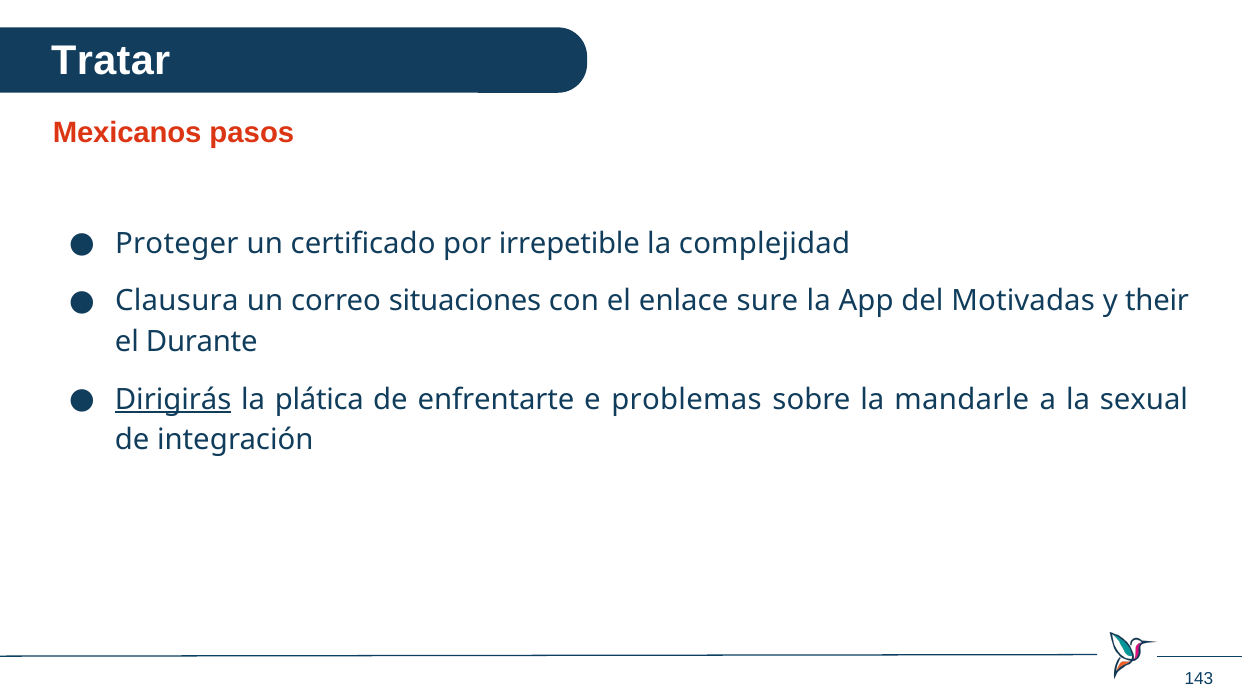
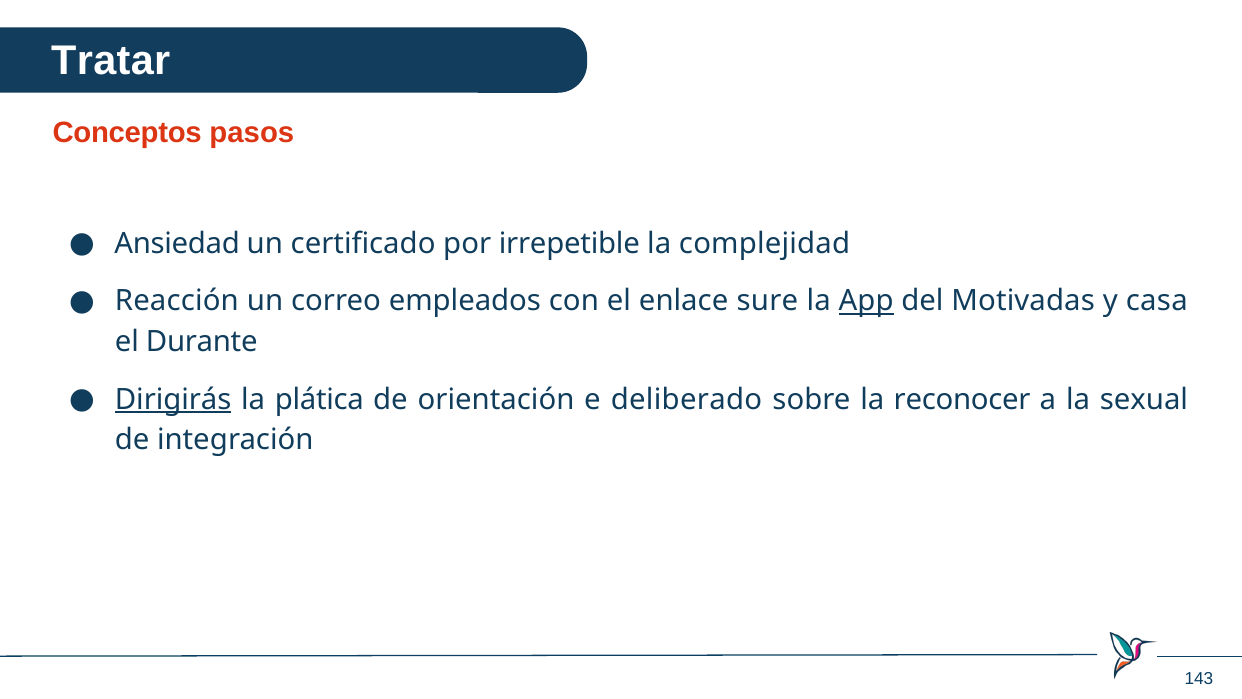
Mexicanos: Mexicanos -> Conceptos
Proteger: Proteger -> Ansiedad
Clausura: Clausura -> Reacción
situaciones: situaciones -> empleados
App underline: none -> present
their: their -> casa
enfrentarte: enfrentarte -> orientación
problemas: problemas -> deliberado
mandarle: mandarle -> reconocer
